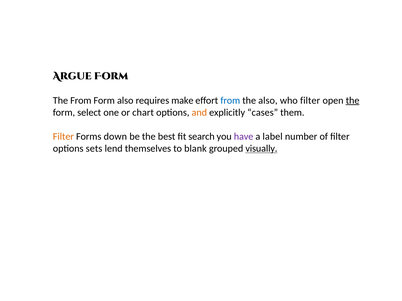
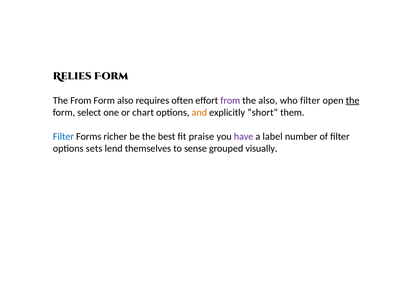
Argue: Argue -> Relies
make: make -> often
from at (230, 101) colour: blue -> purple
cases: cases -> short
Filter at (63, 137) colour: orange -> blue
down: down -> richer
search: search -> praise
blank: blank -> sense
visually underline: present -> none
